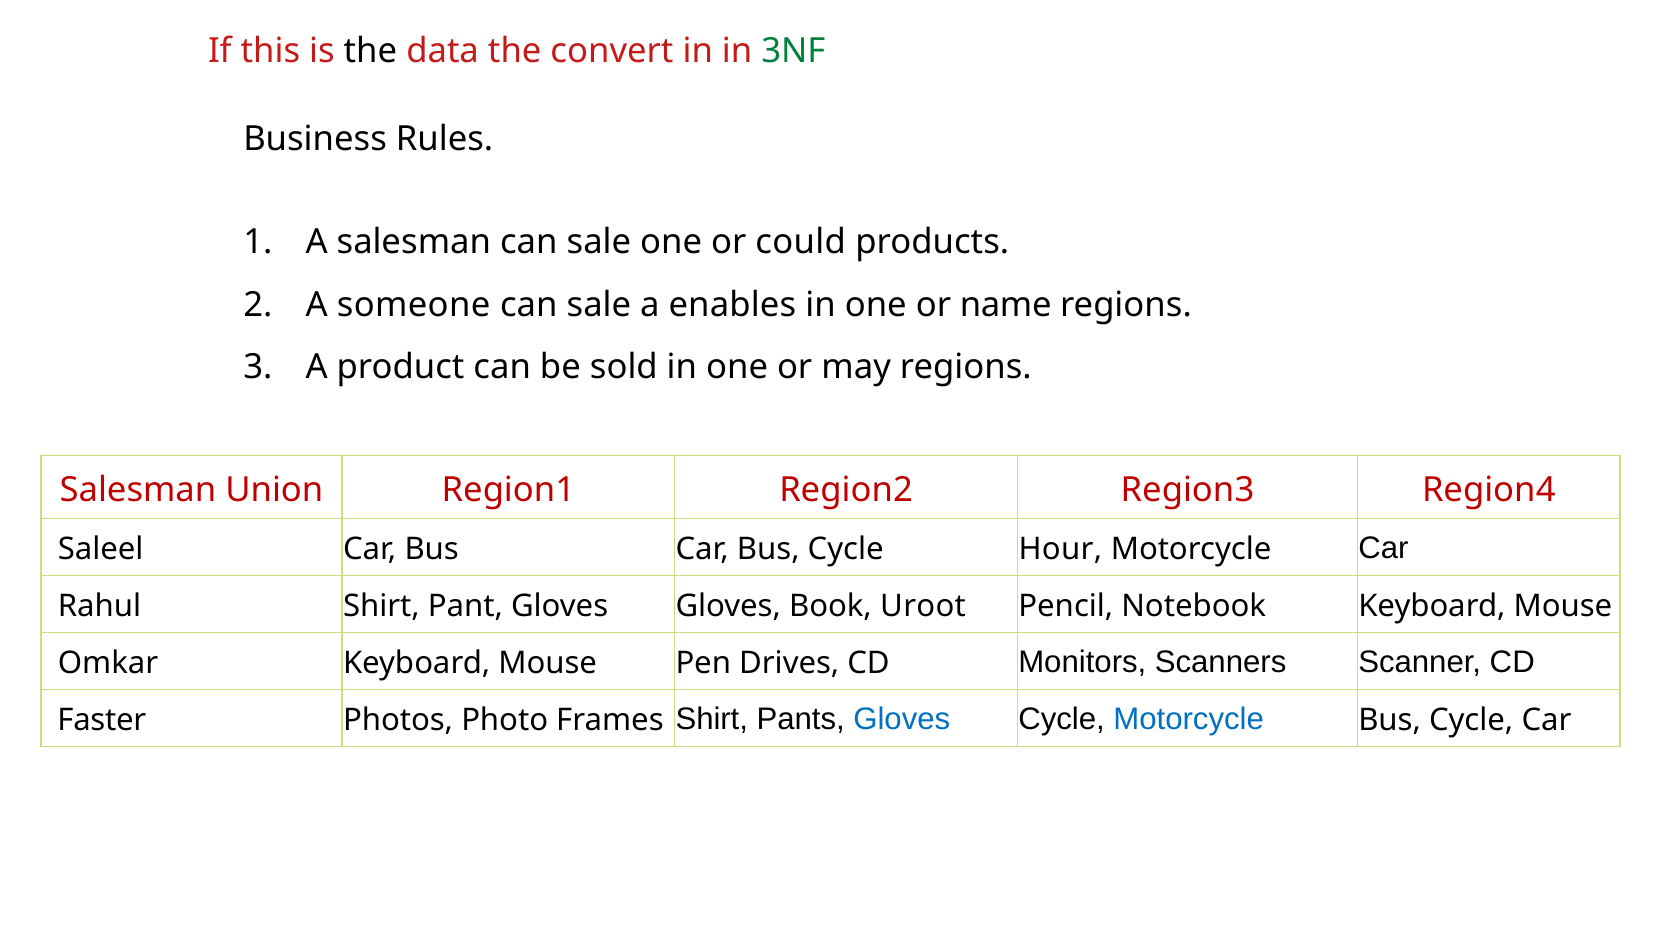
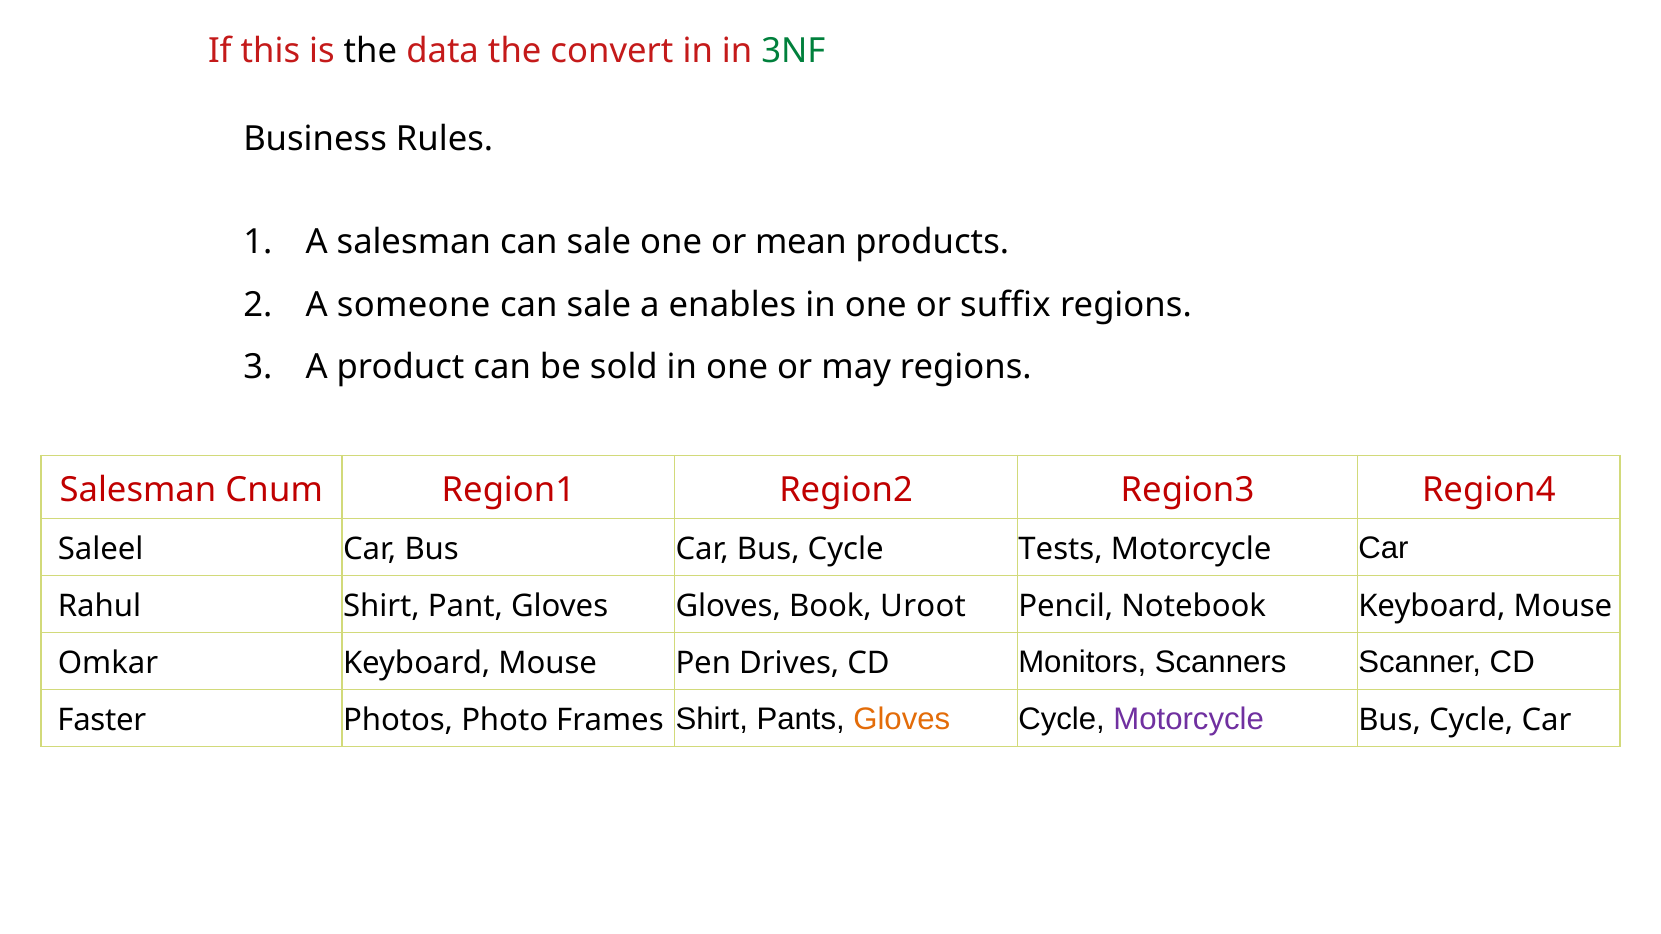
could: could -> mean
name: name -> suffix
Union: Union -> Cnum
Hour: Hour -> Tests
Gloves at (902, 719) colour: blue -> orange
Motorcycle at (1189, 719) colour: blue -> purple
